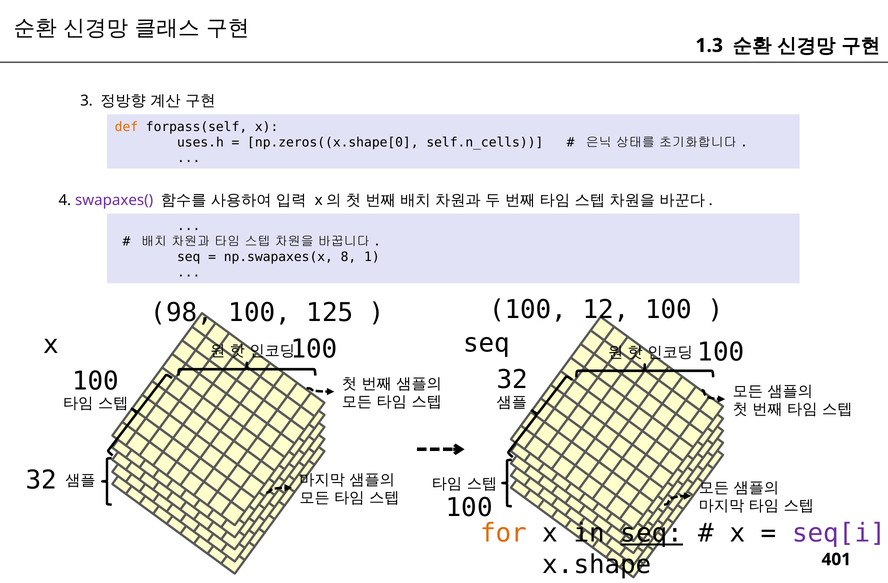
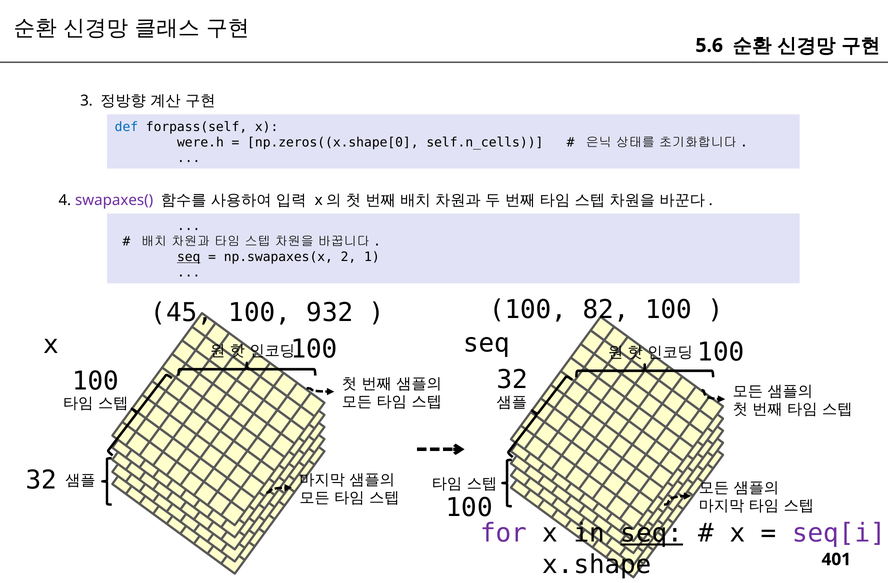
1.3: 1.3 -> 5.6
def colour: orange -> blue
uses.h: uses.h -> were.h
seq at (189, 257) underline: none -> present
8: 8 -> 2
98: 98 -> 45
125: 125 -> 932
12: 12 -> 82
for colour: orange -> purple
